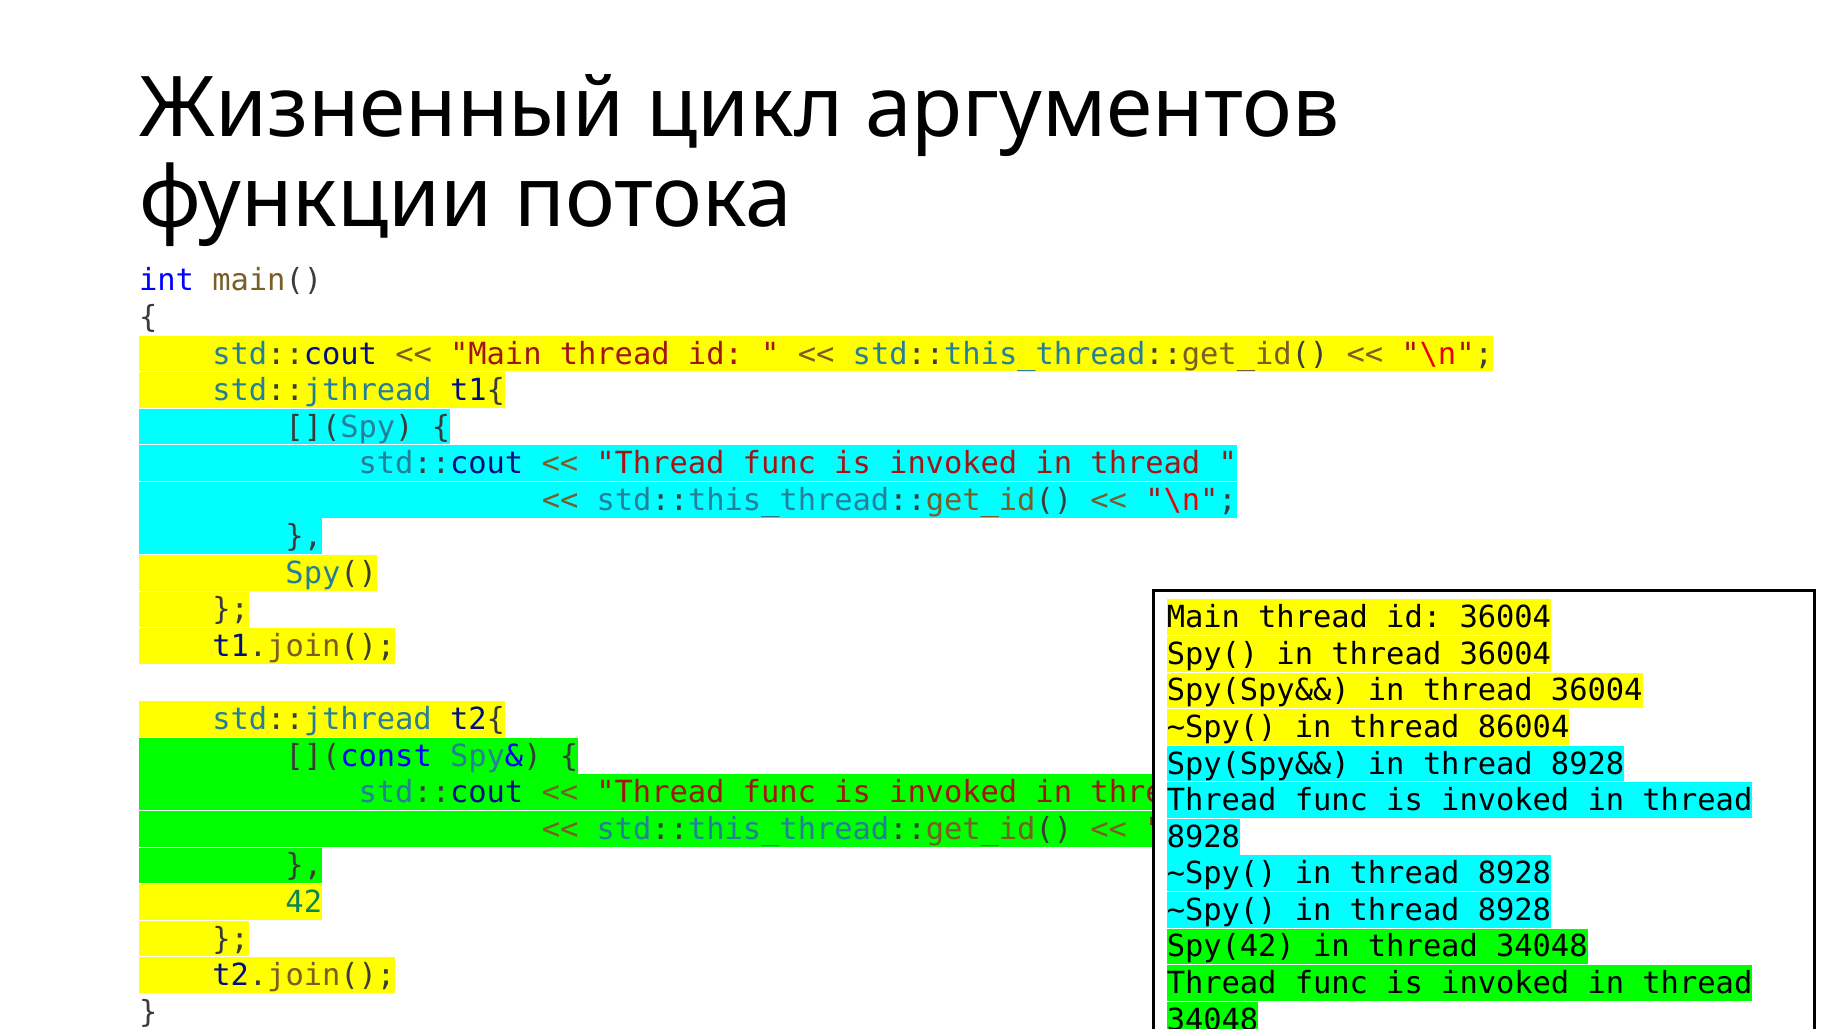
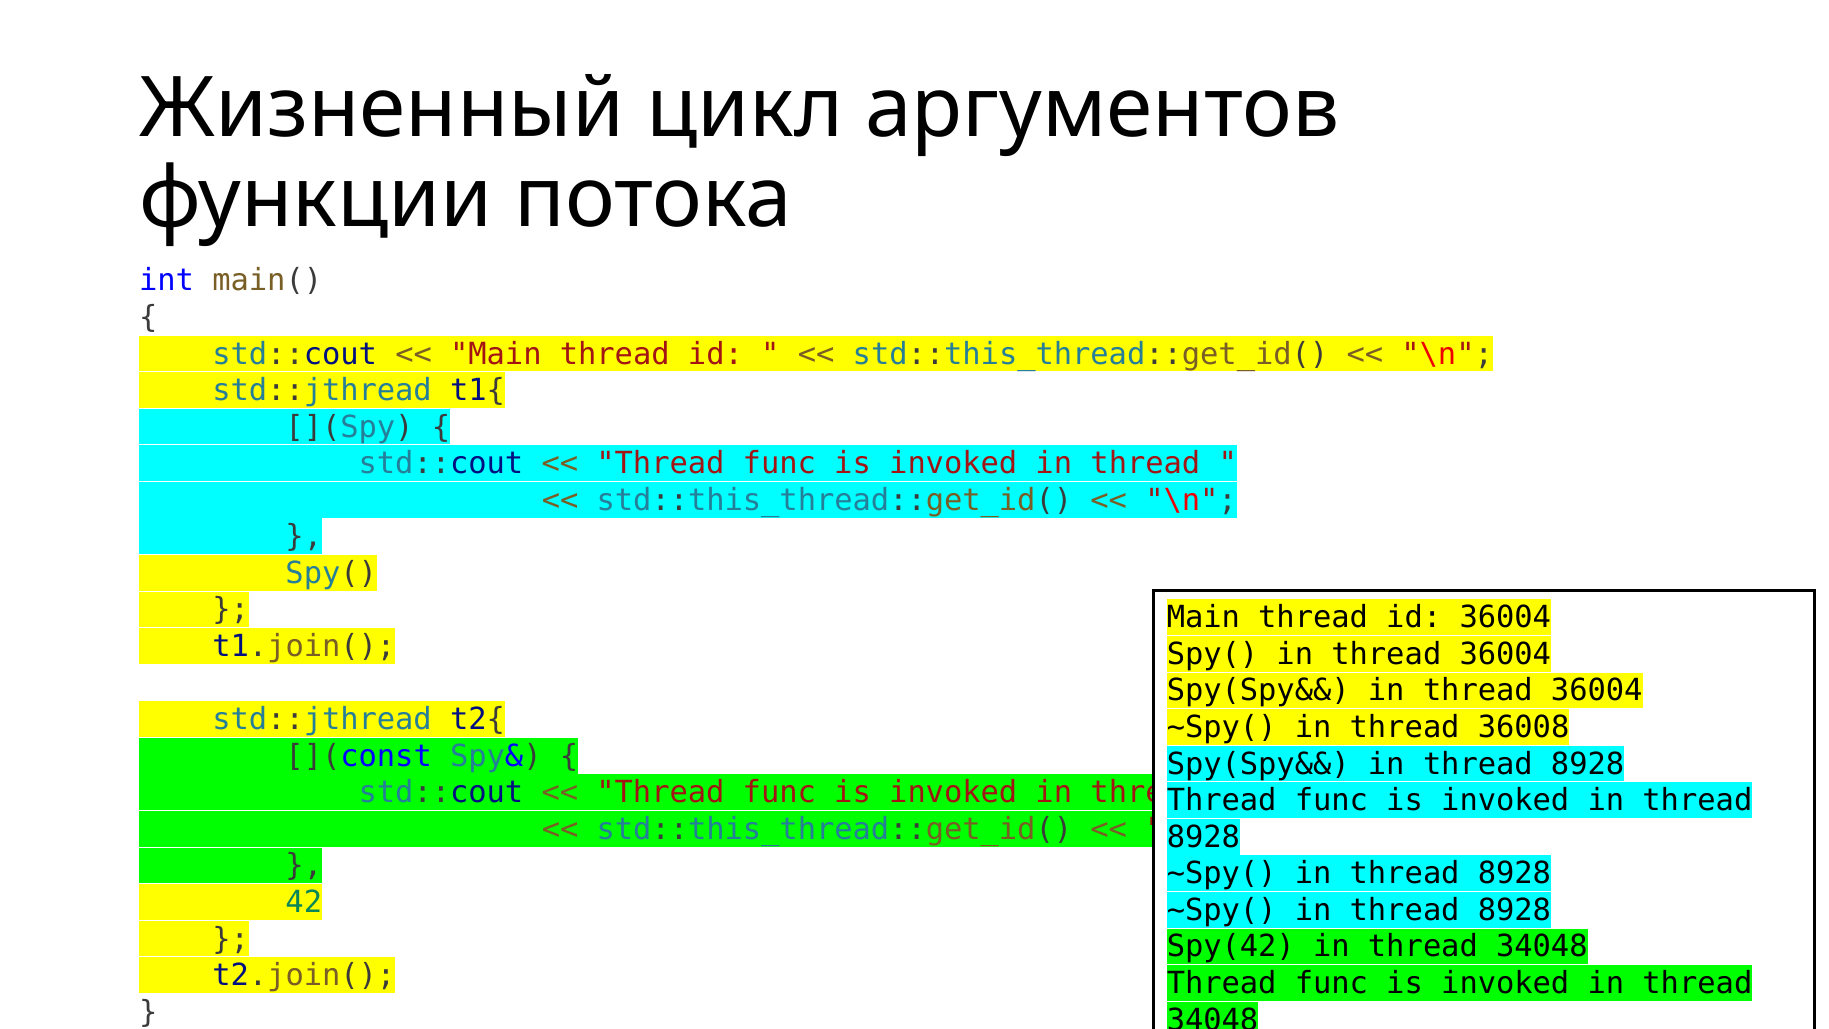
86004: 86004 -> 36008
